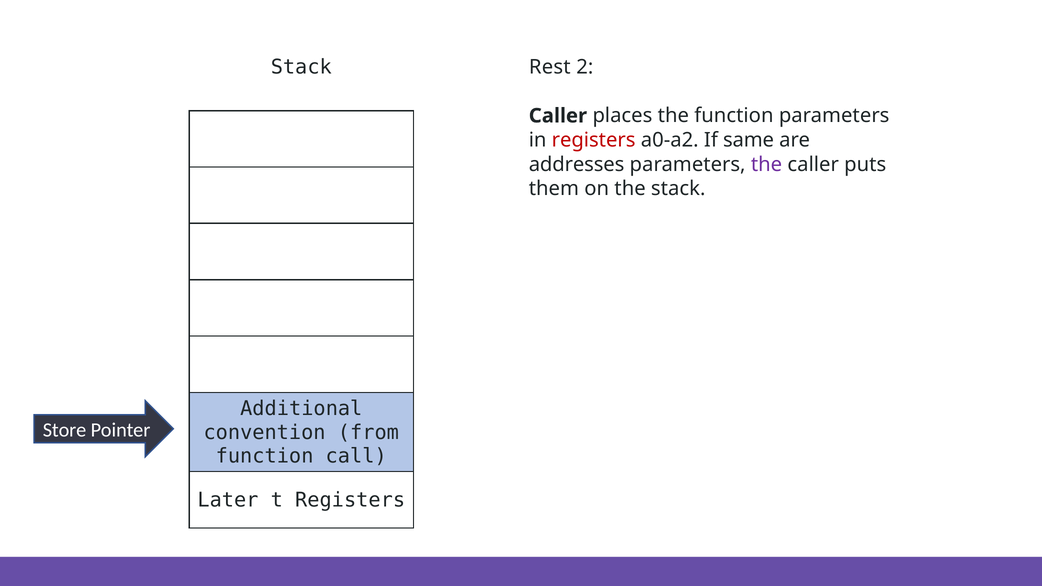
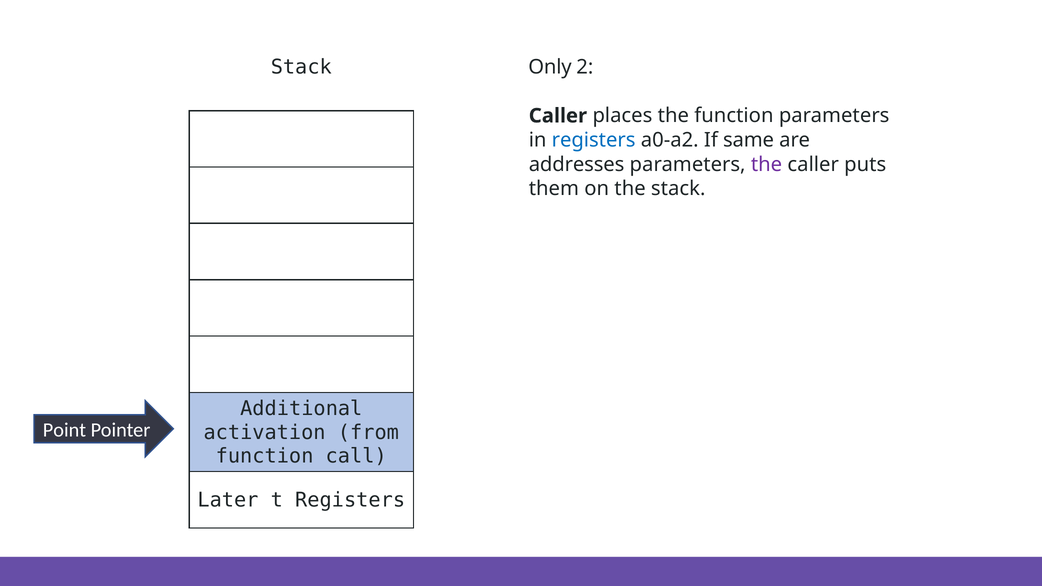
Rest: Rest -> Only
registers at (594, 140) colour: red -> blue
Store: Store -> Point
convention: convention -> activation
